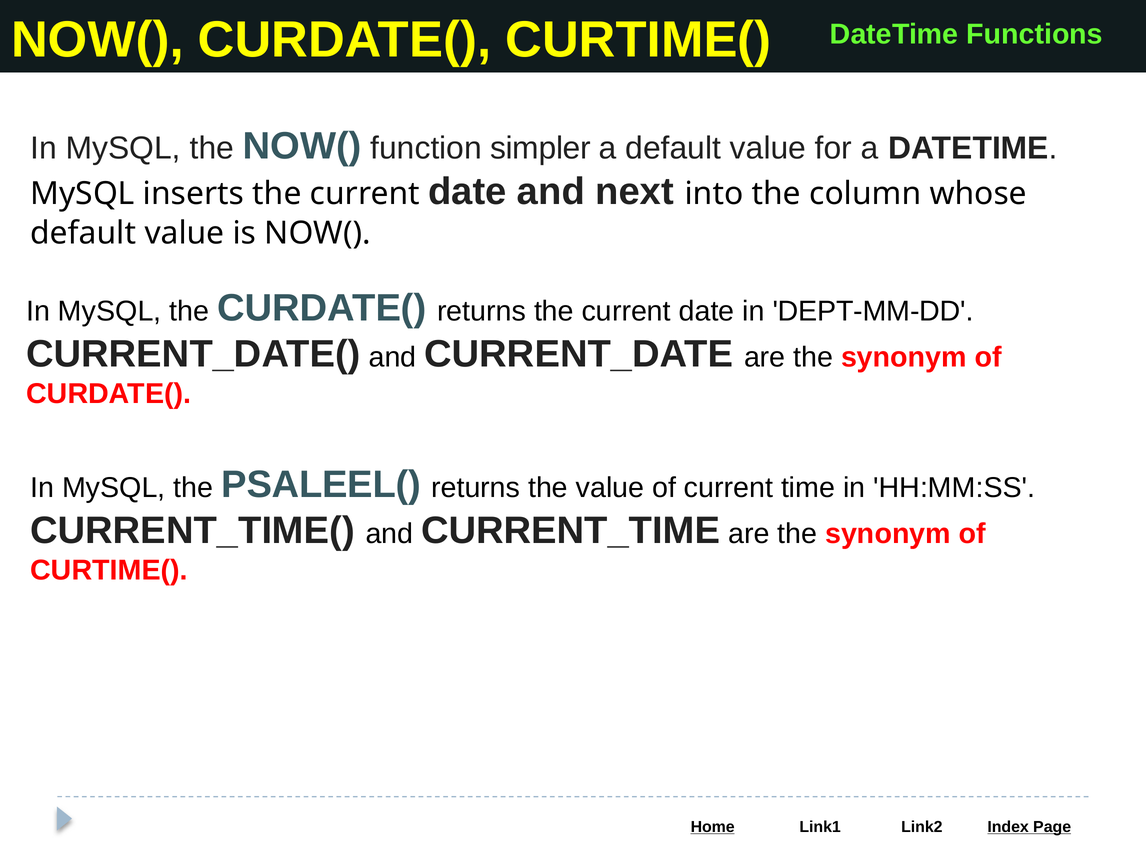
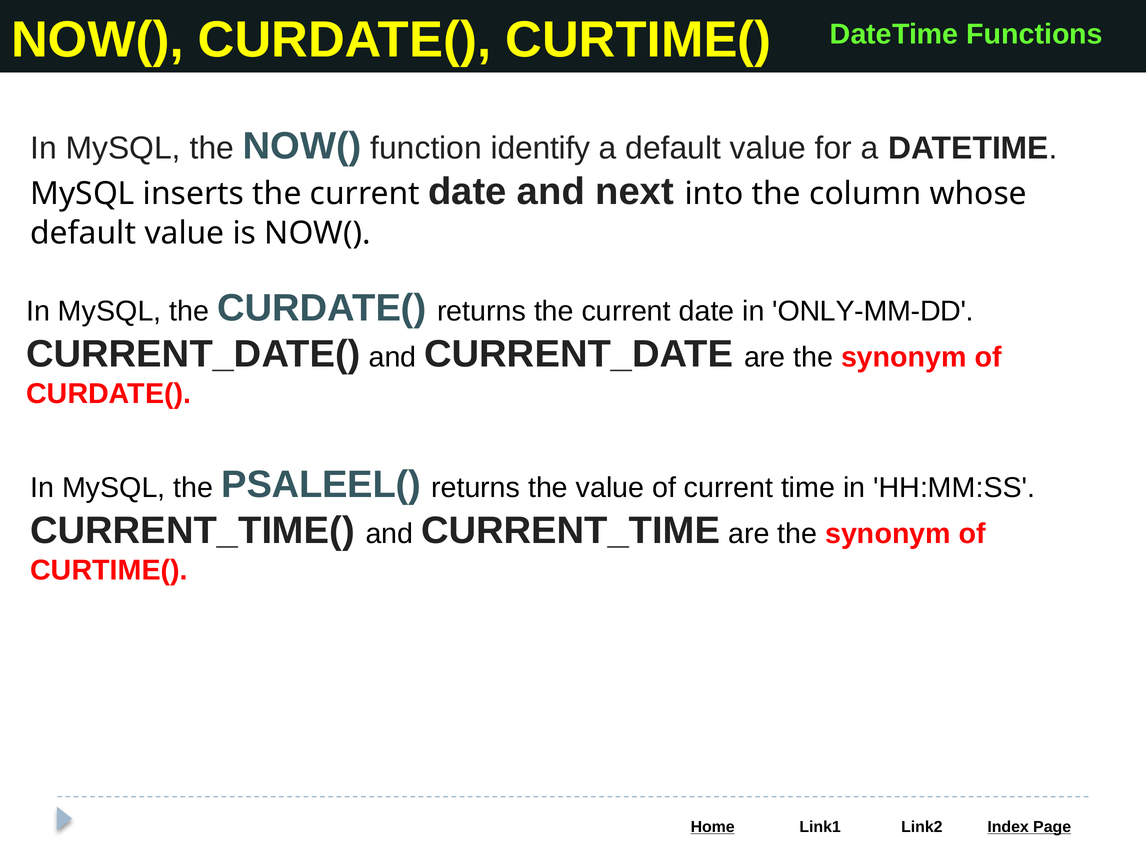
simpler: simpler -> identify
DEPT-MM-DD: DEPT-MM-DD -> ONLY-MM-DD
